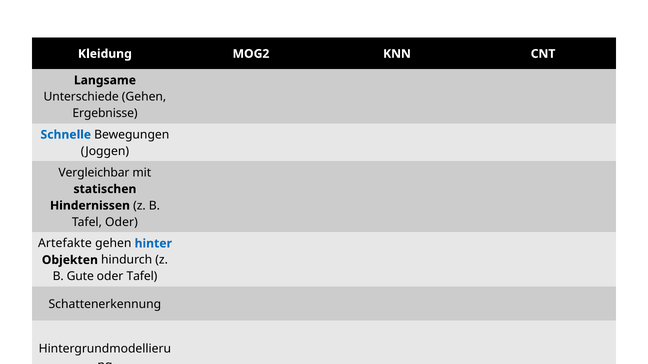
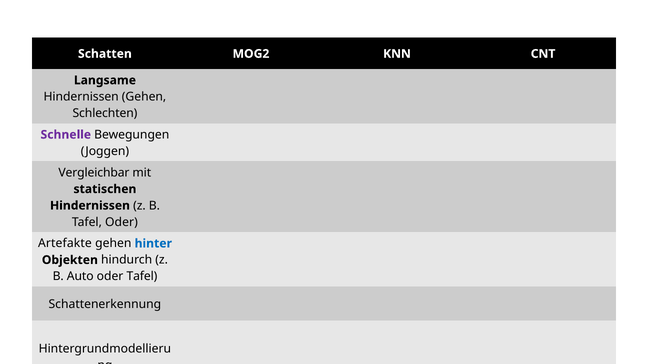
Kleidung: Kleidung -> Schatten
Unterschiede at (81, 97): Unterschiede -> Hindernissen
Ergebnisse: Ergebnisse -> Schlechten
Schnelle colour: blue -> purple
Gute: Gute -> Auto
